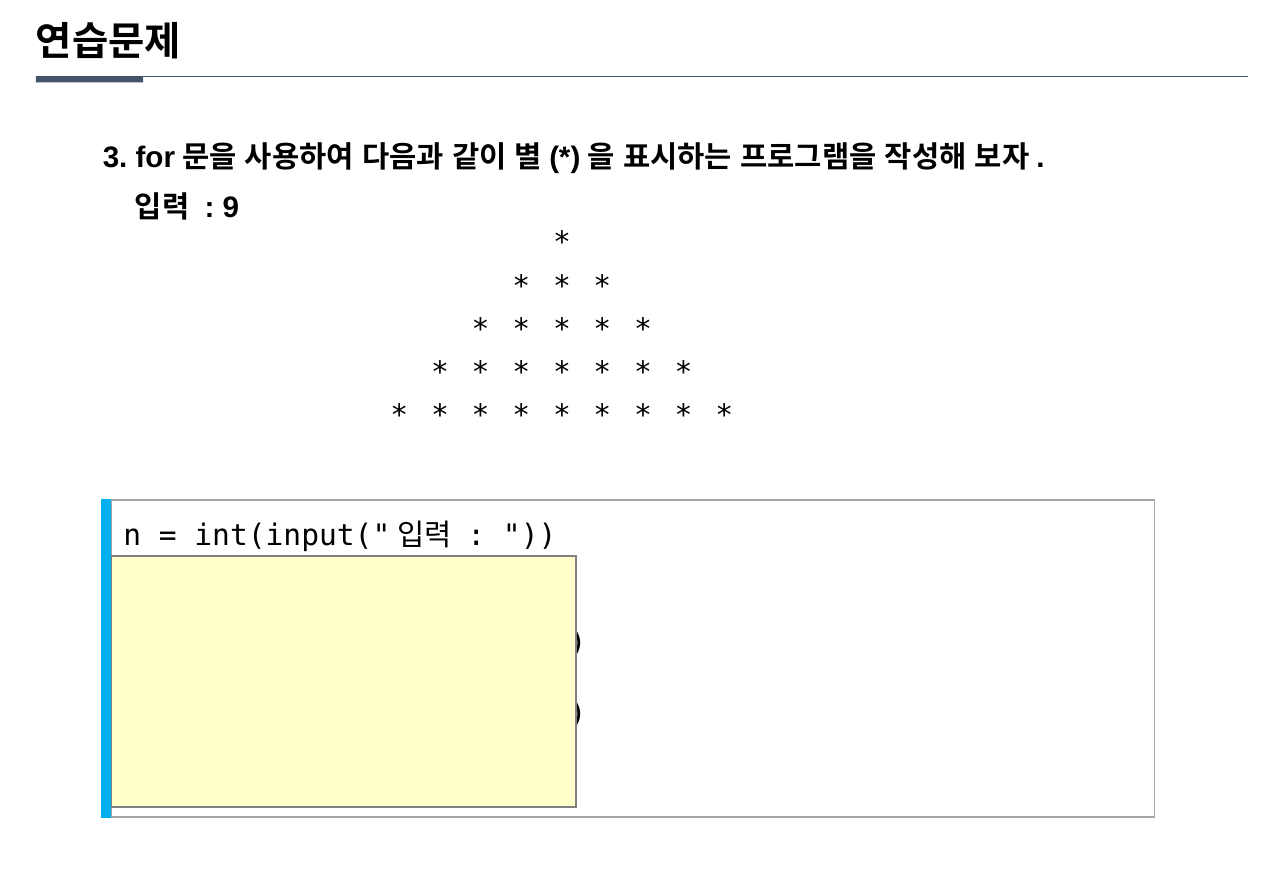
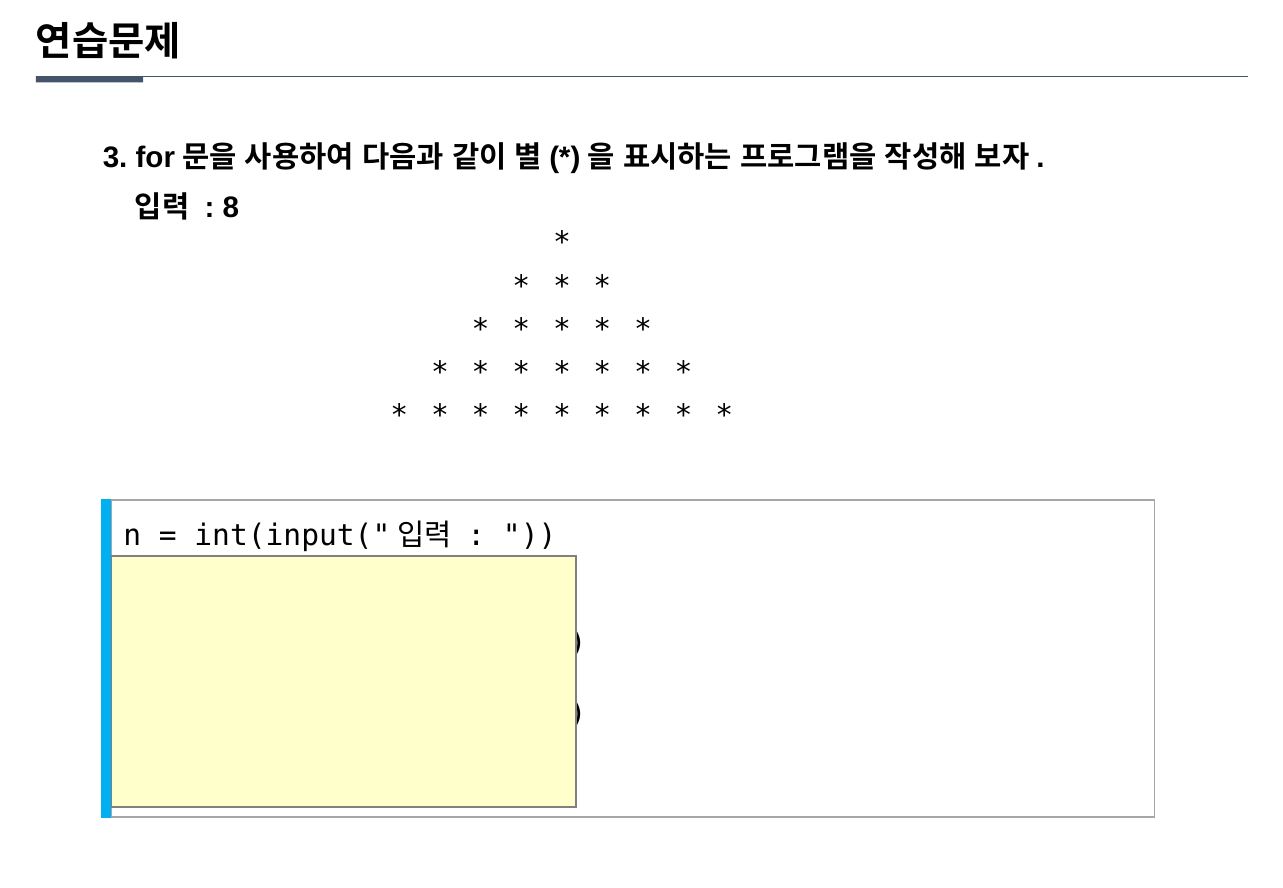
9: 9 -> 8
